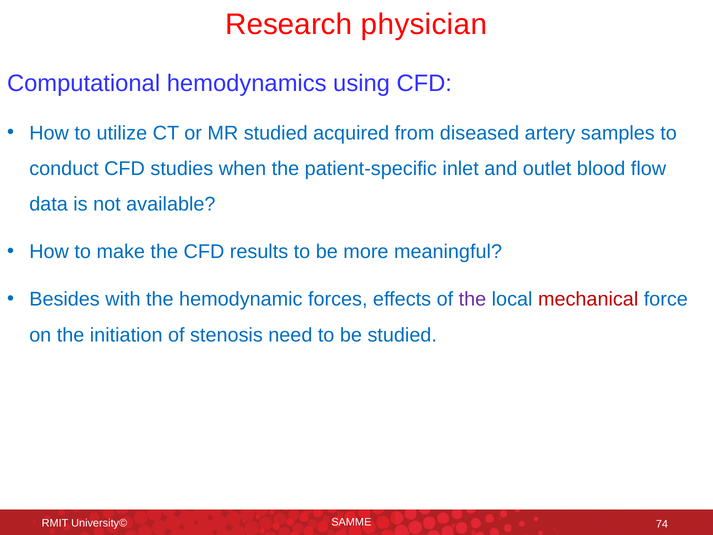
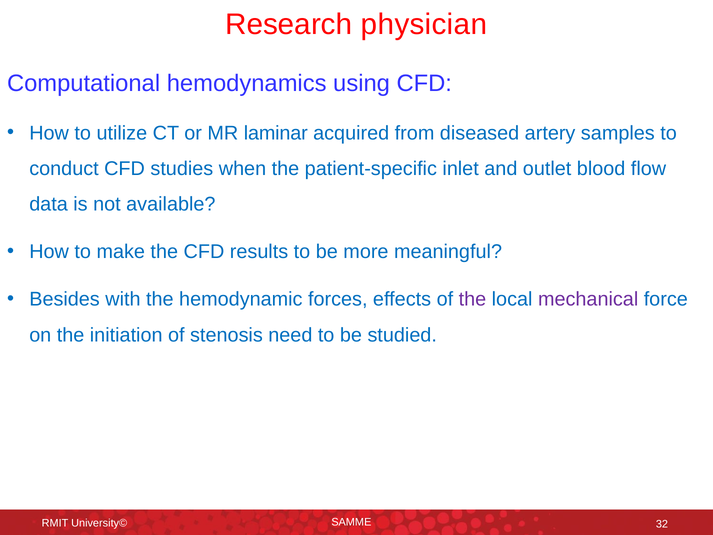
MR studied: studied -> laminar
mechanical colour: red -> purple
74: 74 -> 32
